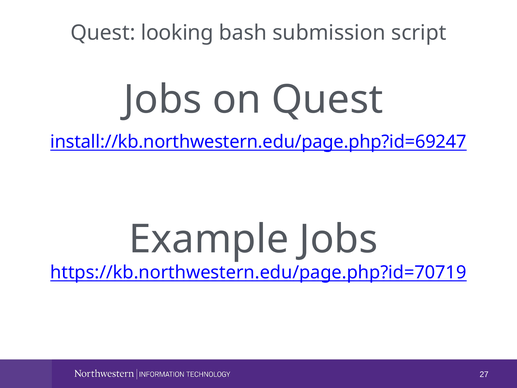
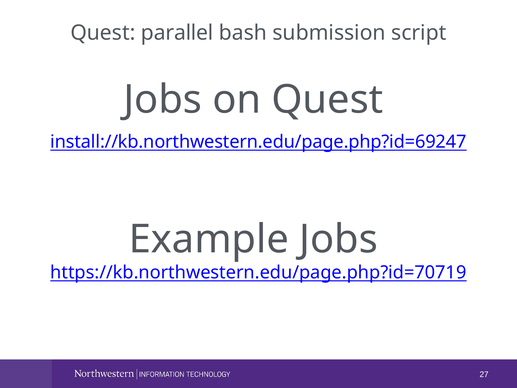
looking: looking -> parallel
